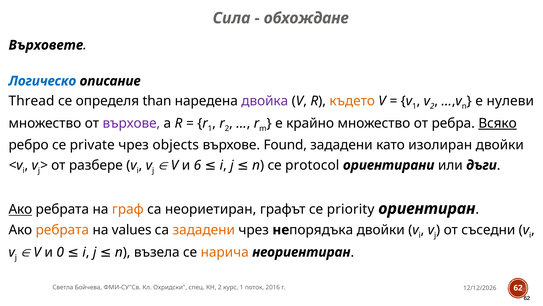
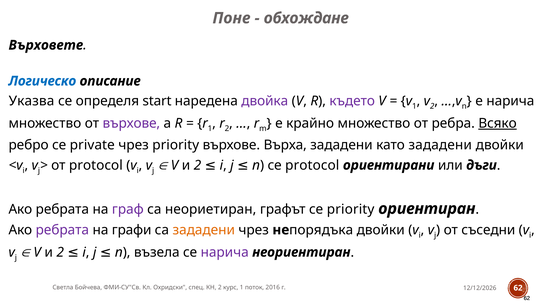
Сила: Сила -> Поне
Thread: Thread -> Указва
than: than -> start
където colour: orange -> purple
e нулеви: нулеви -> нарича
чрез objects: objects -> priority
Found: Found -> Върха
като изолиран: изолиран -> зададени
от разбере: разбере -> protocol
6 at (197, 165): 6 -> 2
Ако at (20, 209) underline: present -> none
граф colour: orange -> purple
ребрата at (62, 229) colour: orange -> purple
values: values -> графи
нарича at (225, 252) colour: orange -> purple
0 at (60, 252): 0 -> 2
